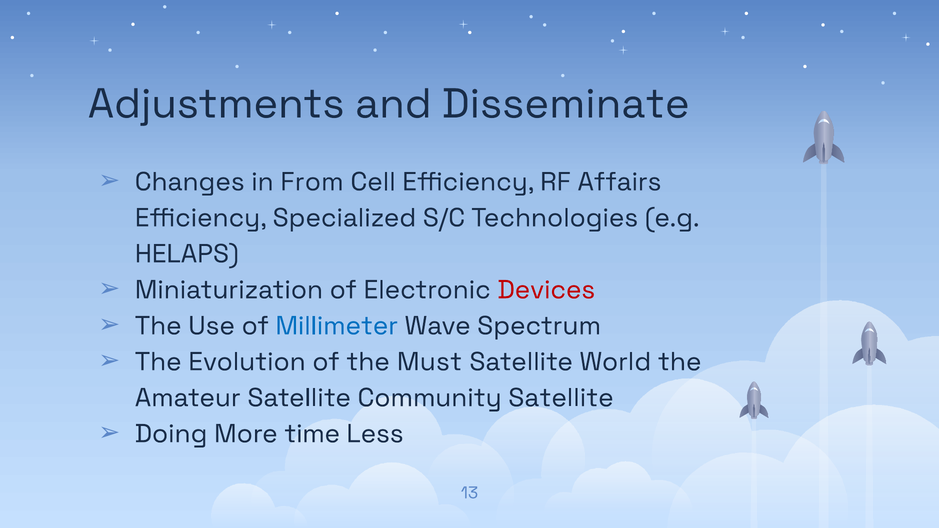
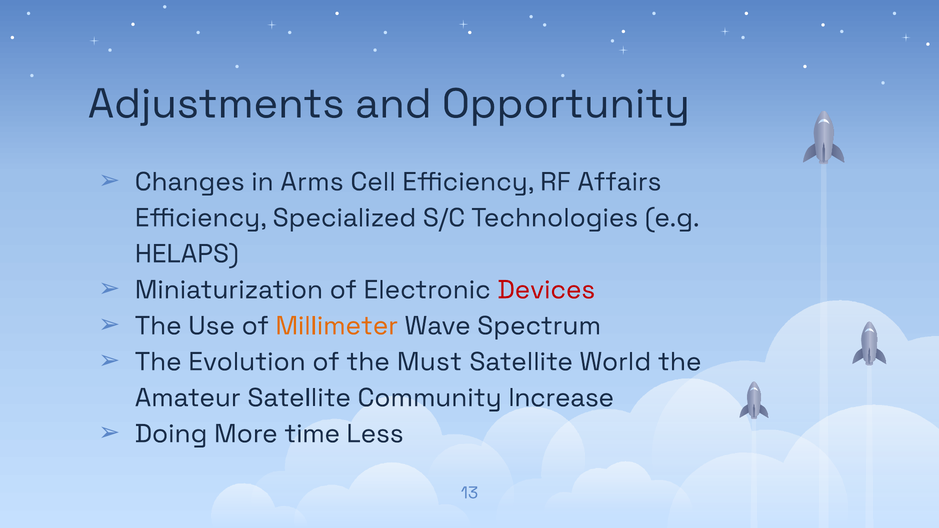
Disseminate: Disseminate -> Opportunity
From: From -> Arms
Millimeter colour: blue -> orange
Community Satellite: Satellite -> Increase
